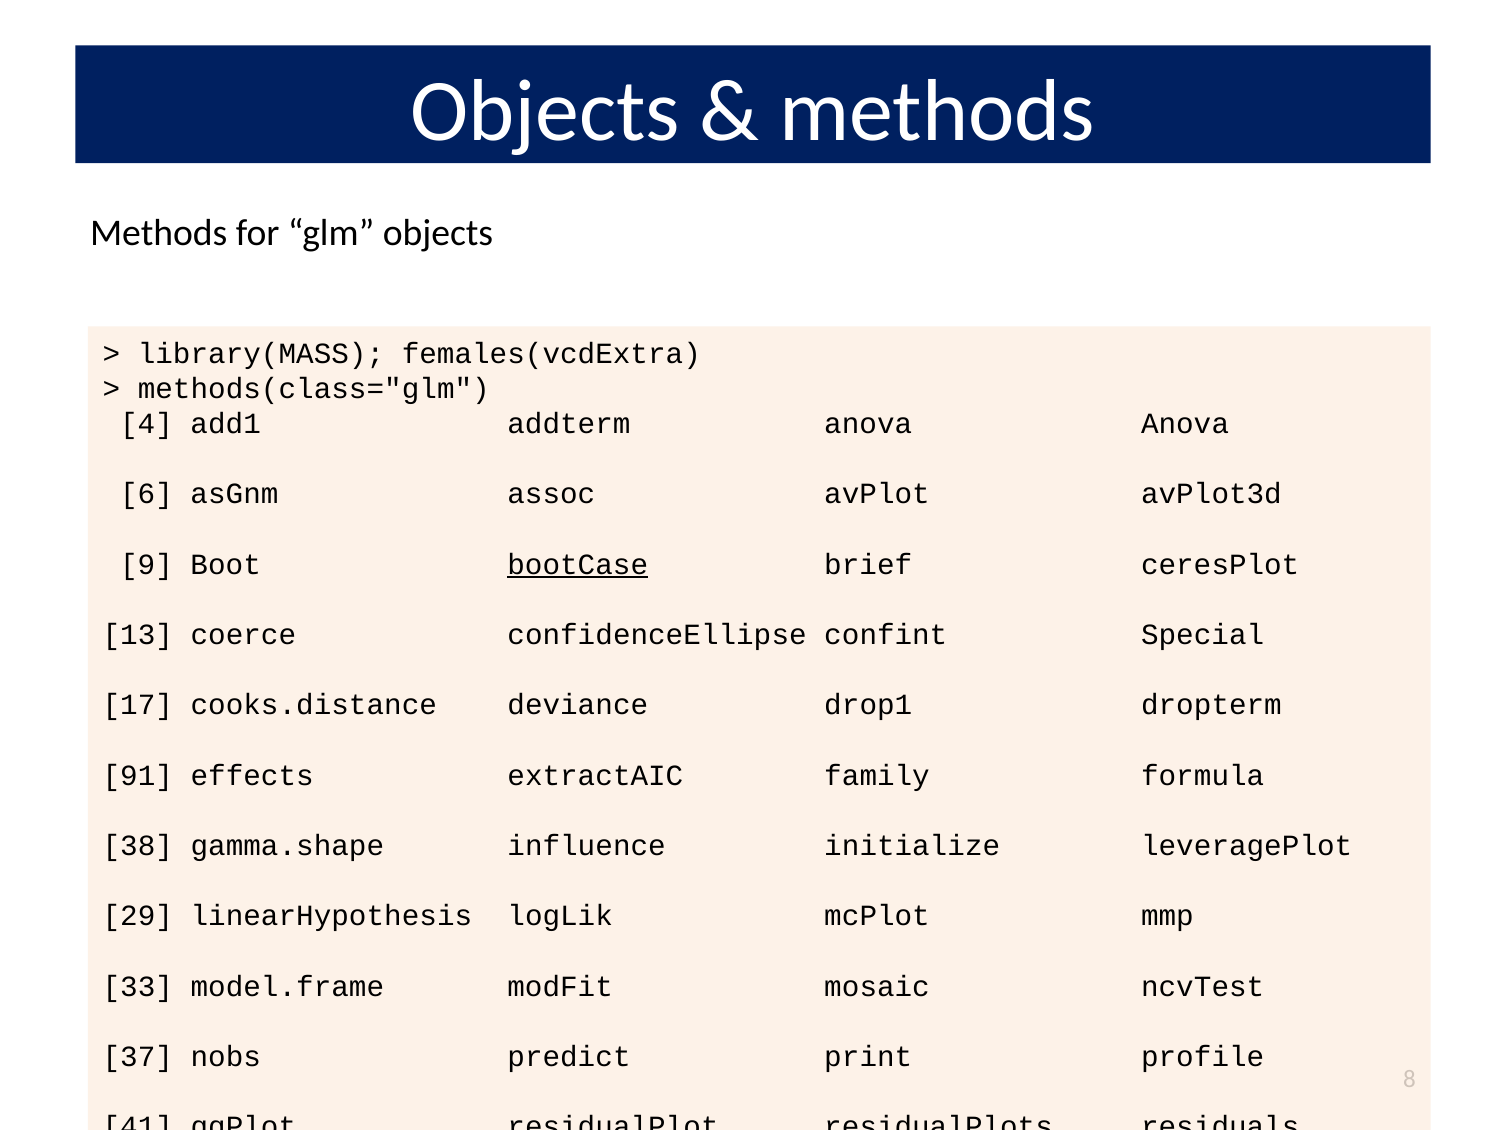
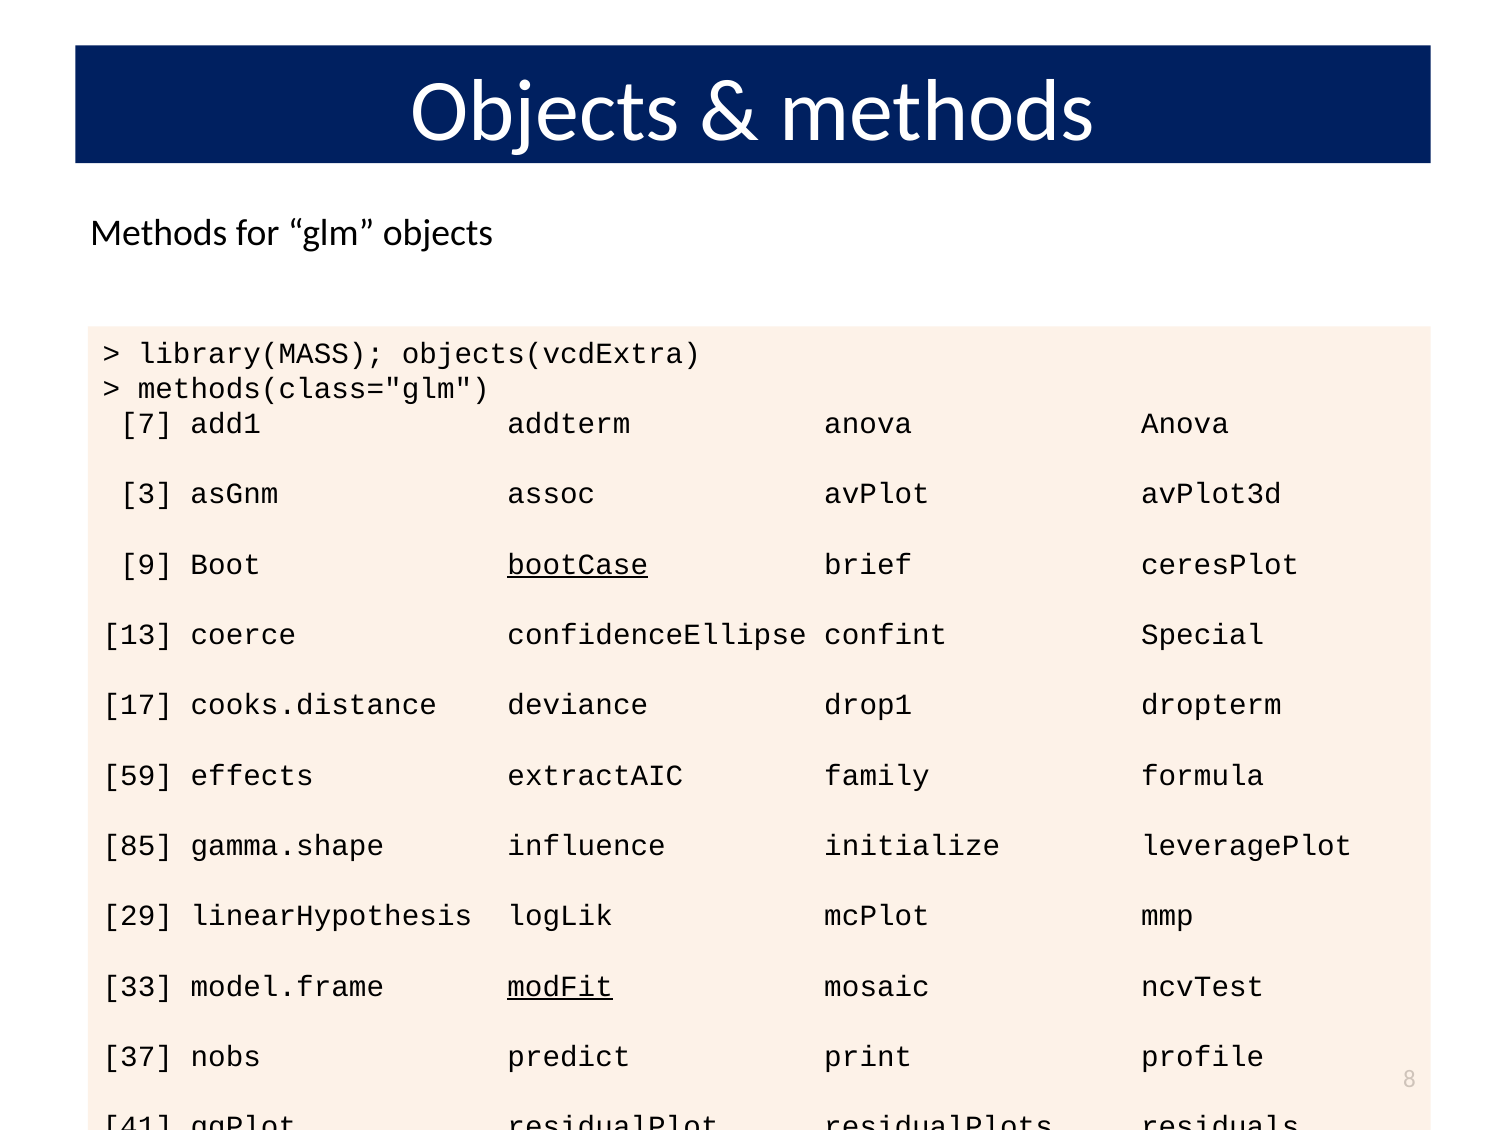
females(vcdExtra: females(vcdExtra -> objects(vcdExtra
4: 4 -> 7
6: 6 -> 3
91: 91 -> 59
38: 38 -> 85
modFit underline: none -> present
